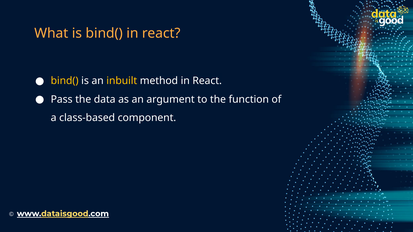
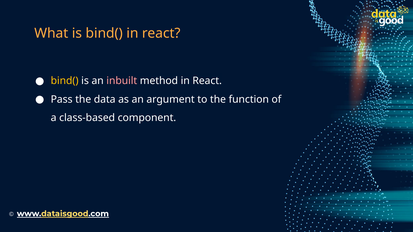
inbuilt colour: yellow -> pink
